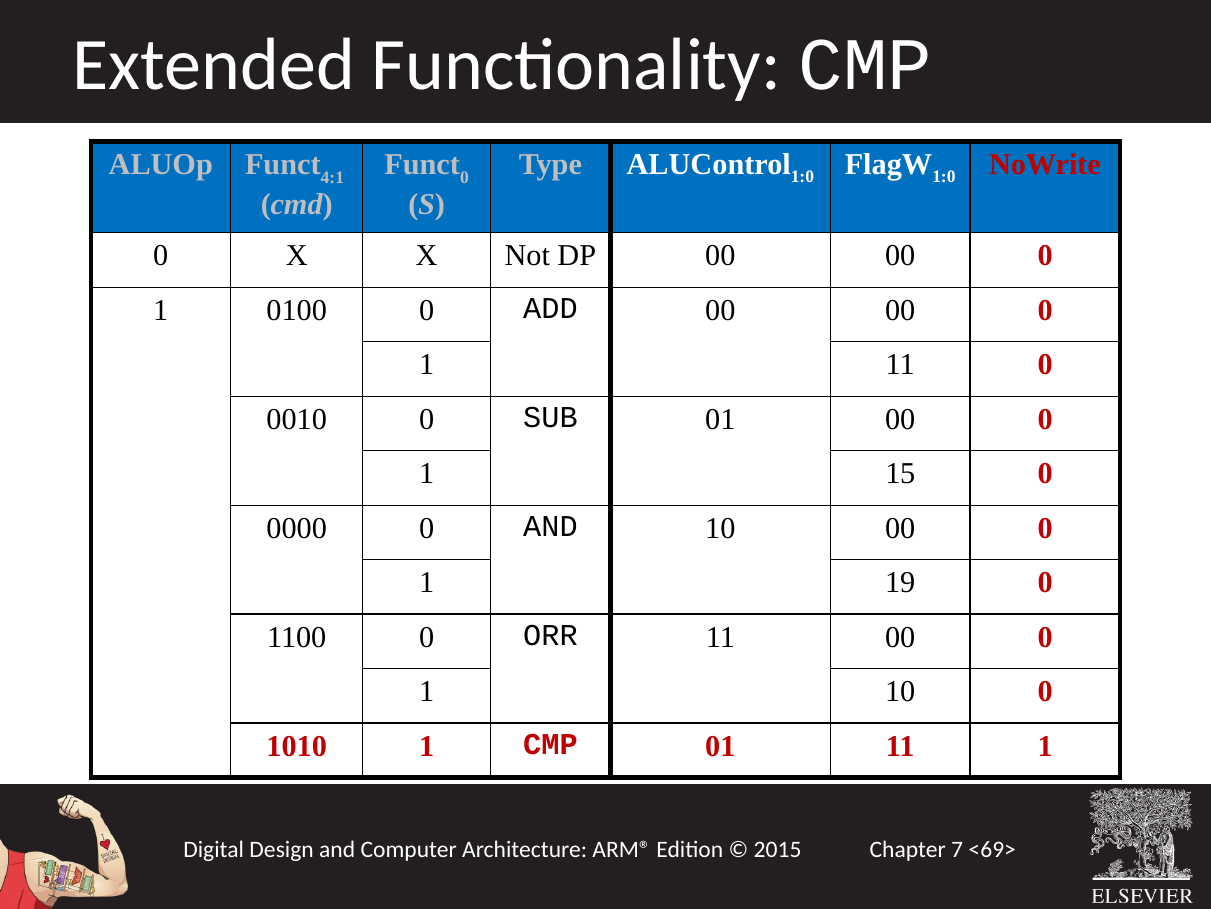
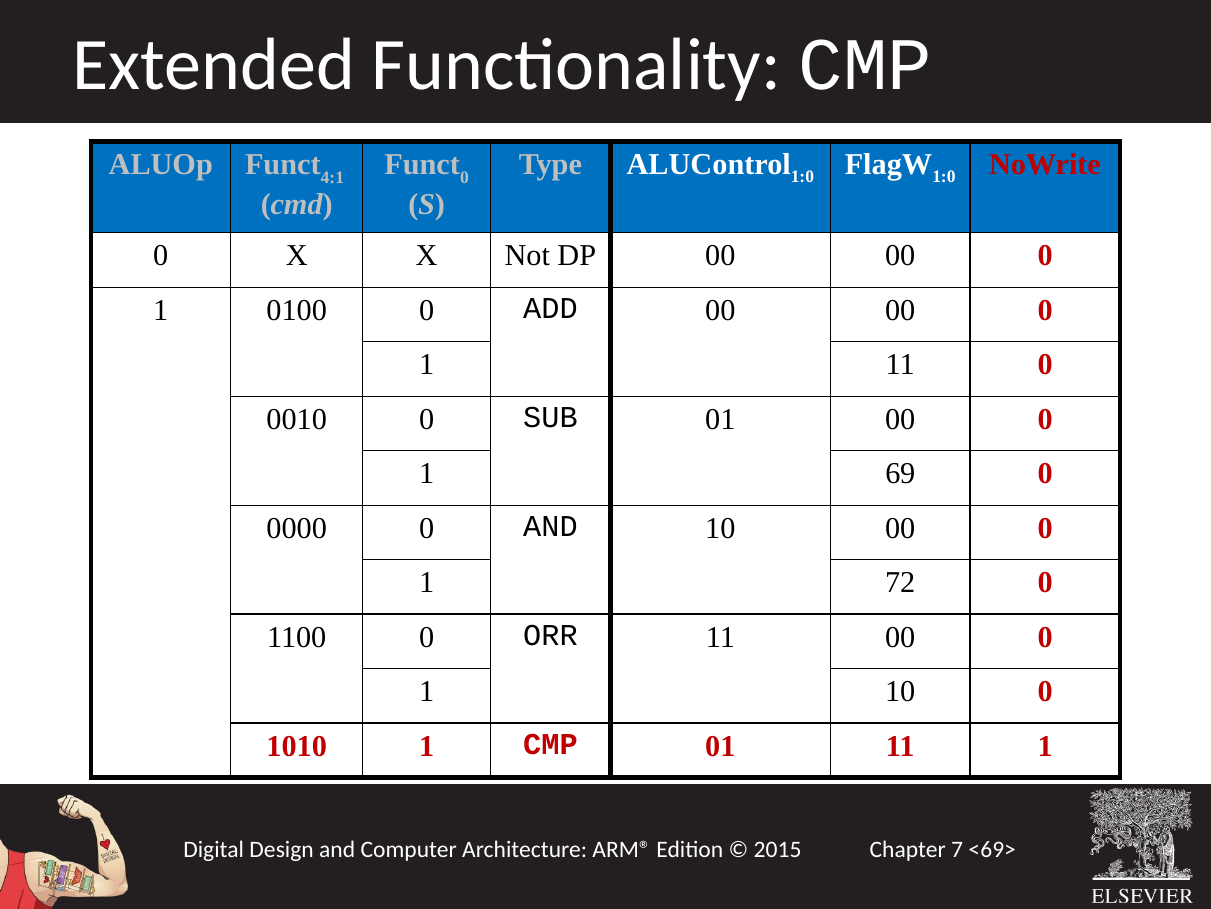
15: 15 -> 69
19: 19 -> 72
